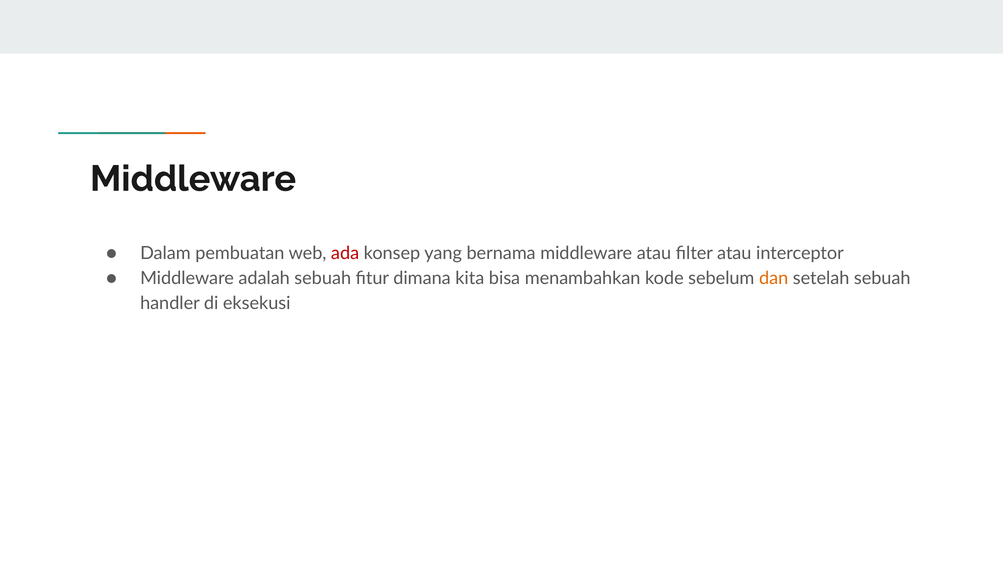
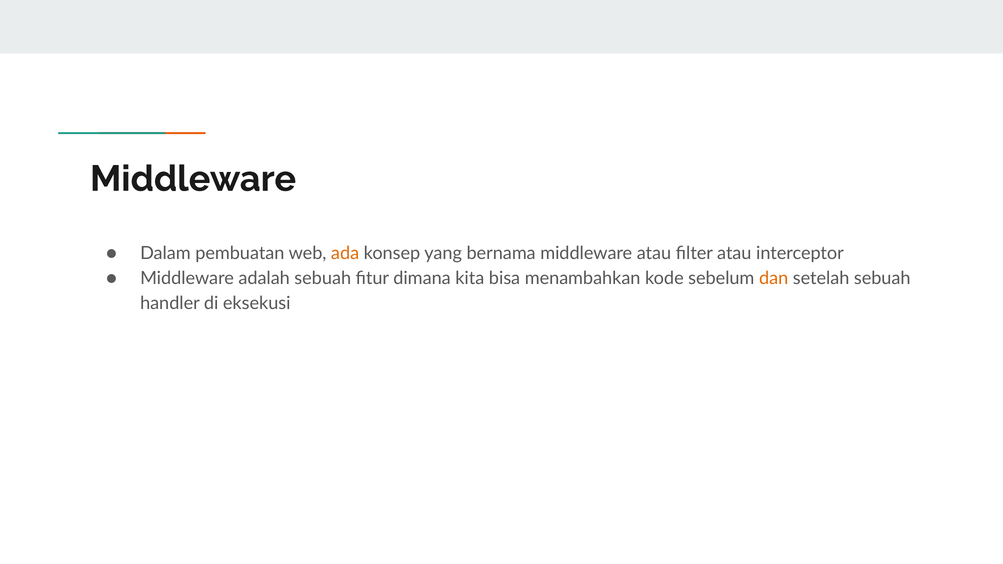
ada colour: red -> orange
